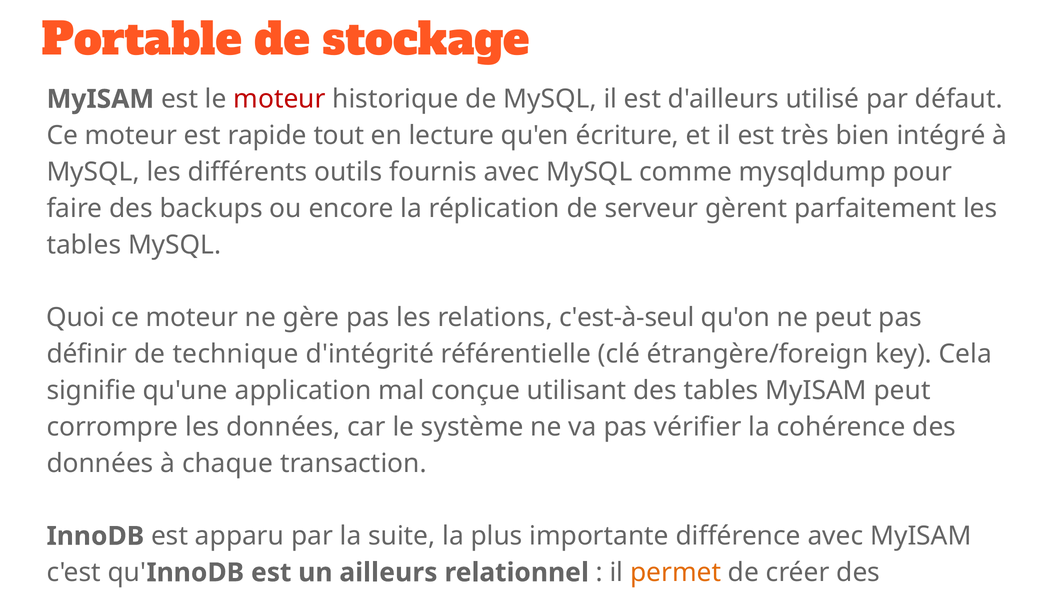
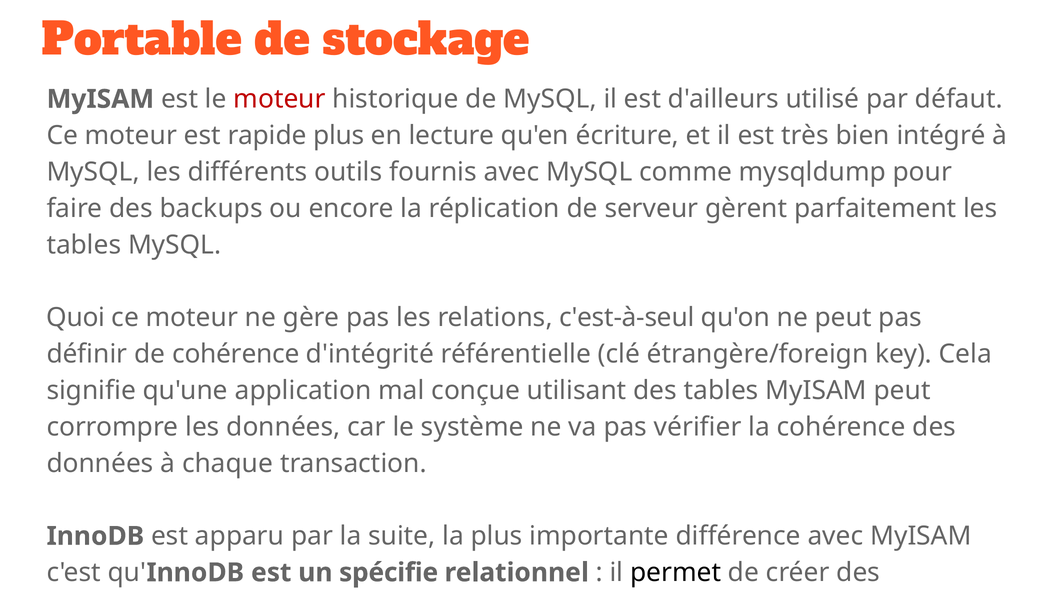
rapide tout: tout -> plus
de technique: technique -> cohérence
ailleurs: ailleurs -> spécifie
permet colour: orange -> black
